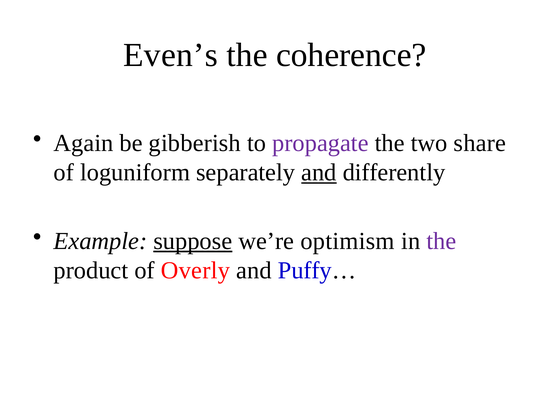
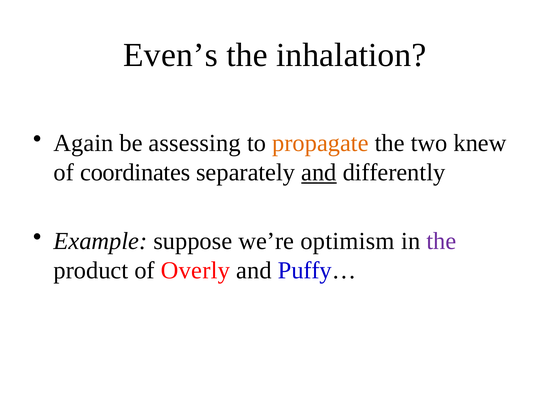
coherence: coherence -> inhalation
gibberish: gibberish -> assessing
propagate colour: purple -> orange
share: share -> knew
loguniform: loguniform -> coordinates
suppose underline: present -> none
